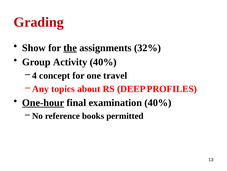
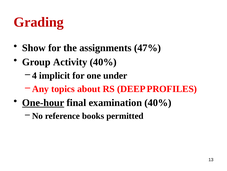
the underline: present -> none
32%: 32% -> 47%
concept: concept -> implicit
travel: travel -> under
